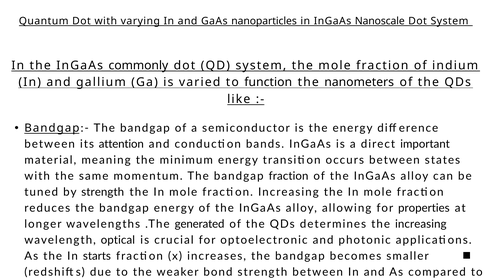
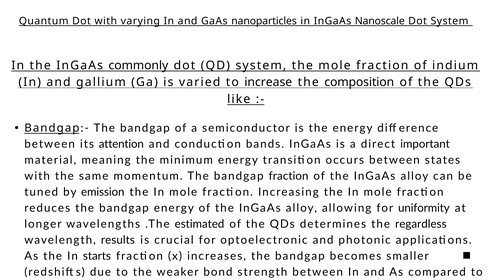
function: function -> increase
nanometers: nanometers -> composition
by strength: strength -> emission
properties: properties -> uniformity
generated: generated -> estimated
the increasing: increasing -> regardless
optical: optical -> results
